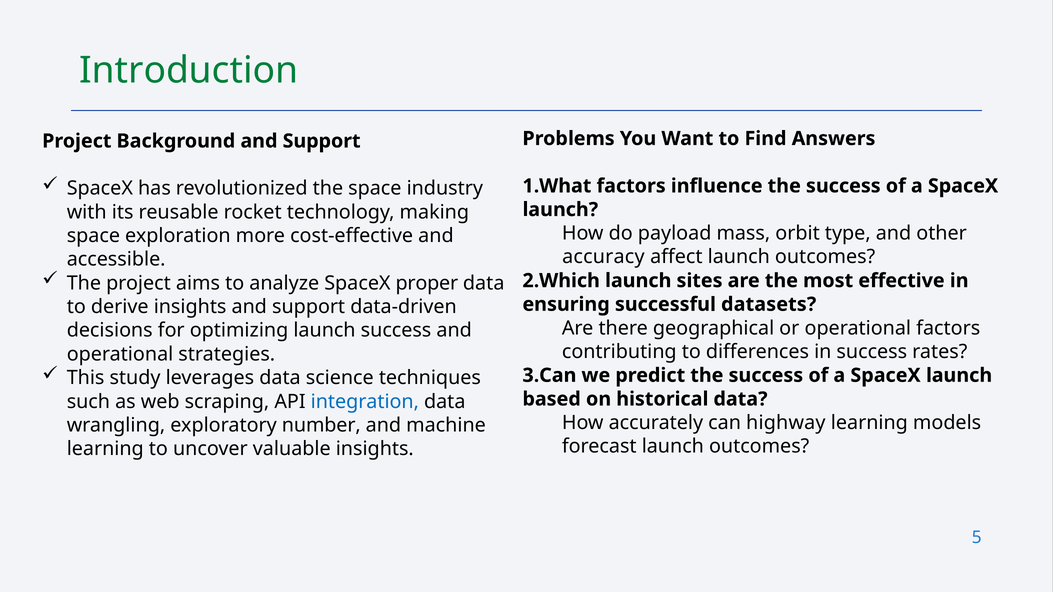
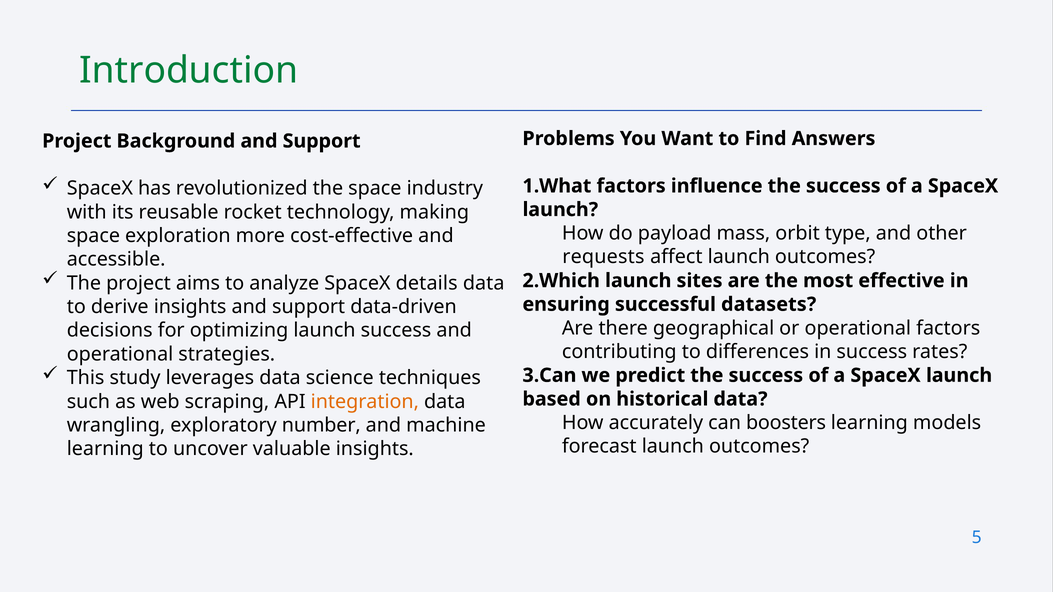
accuracy: accuracy -> requests
proper: proper -> details
integration colour: blue -> orange
highway: highway -> boosters
